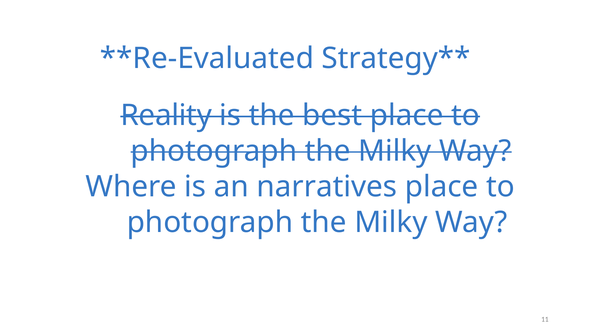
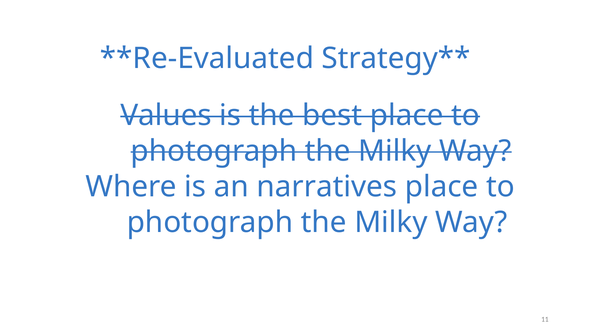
Reality: Reality -> Values
